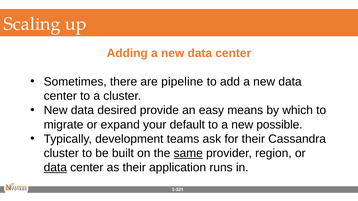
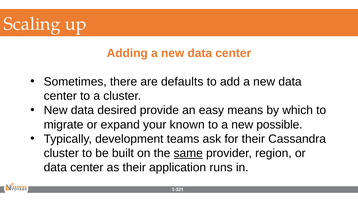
pipeline: pipeline -> defaults
default: default -> known
data at (55, 168) underline: present -> none
